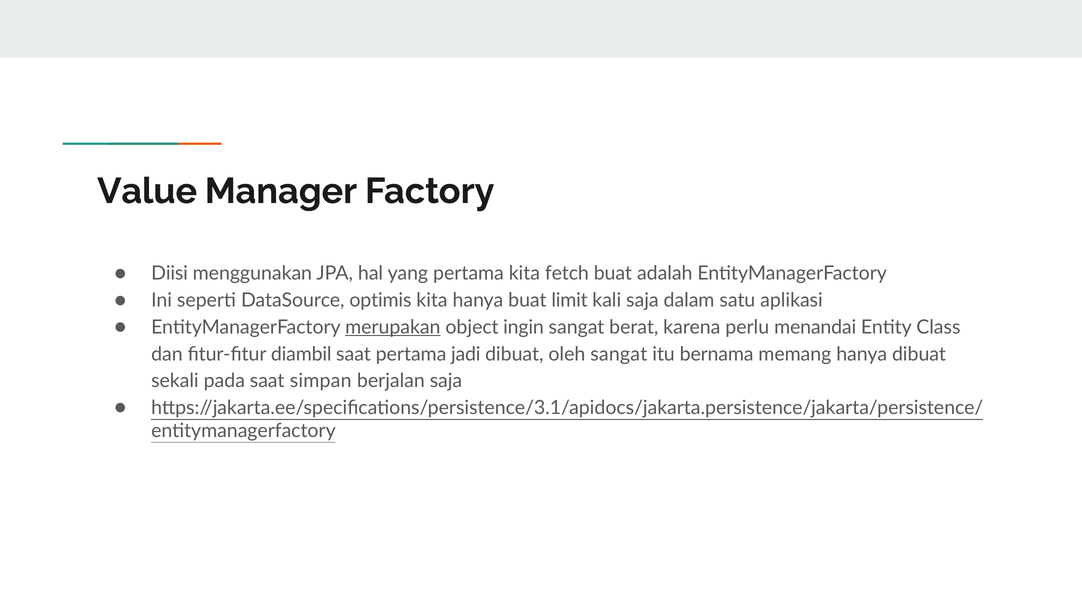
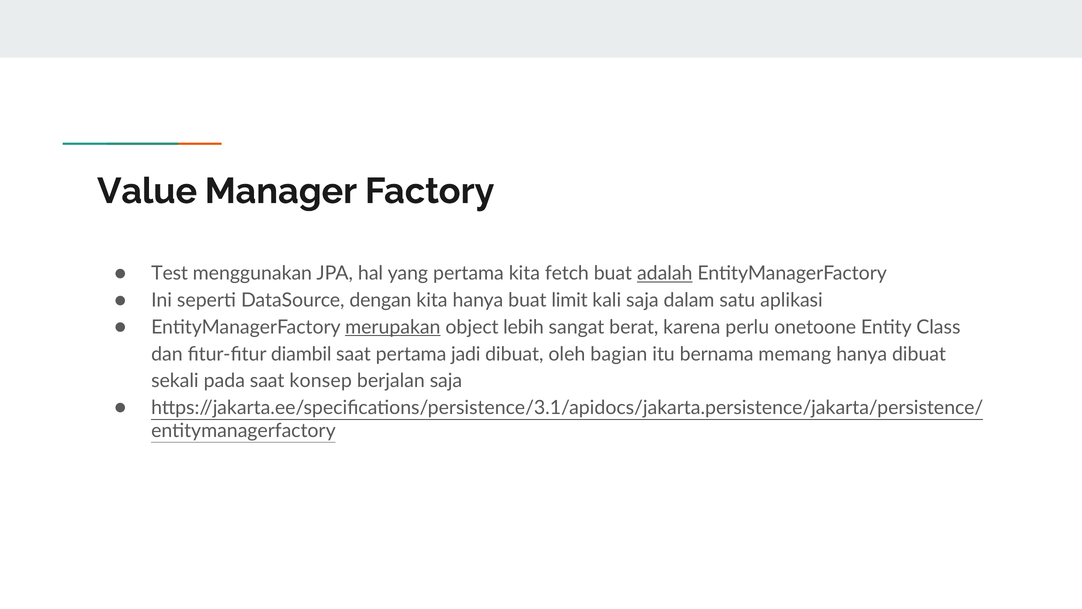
Diisi: Diisi -> Test
adalah underline: none -> present
optimis: optimis -> dengan
ingin: ingin -> lebih
menandai: menandai -> onetoone
oleh sangat: sangat -> bagian
simpan: simpan -> konsep
